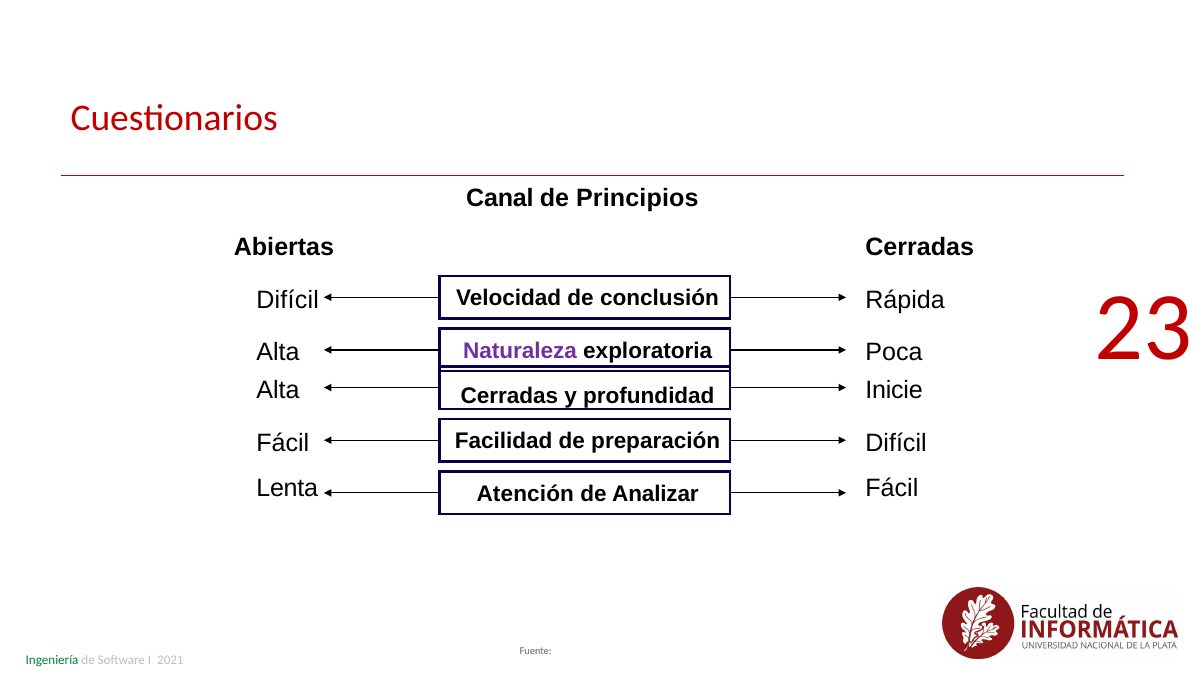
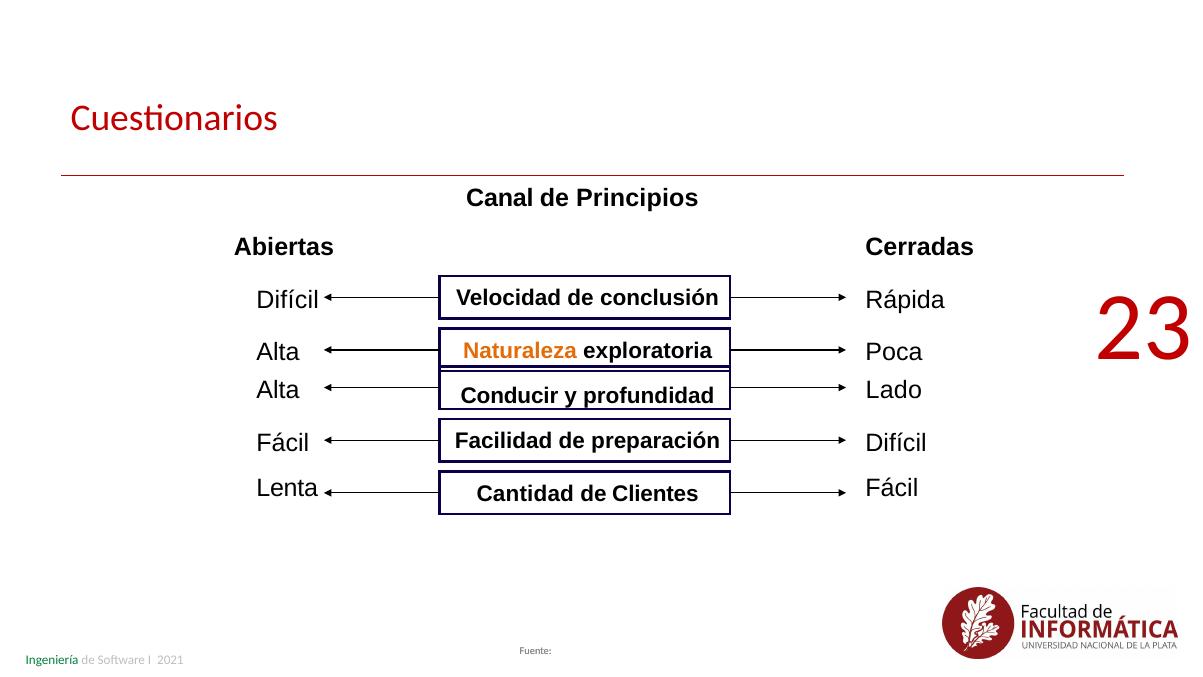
Naturaleza colour: purple -> orange
Inicie: Inicie -> Lado
Cerradas at (509, 396): Cerradas -> Conducir
Atención: Atención -> Cantidad
Analizar: Analizar -> Clientes
